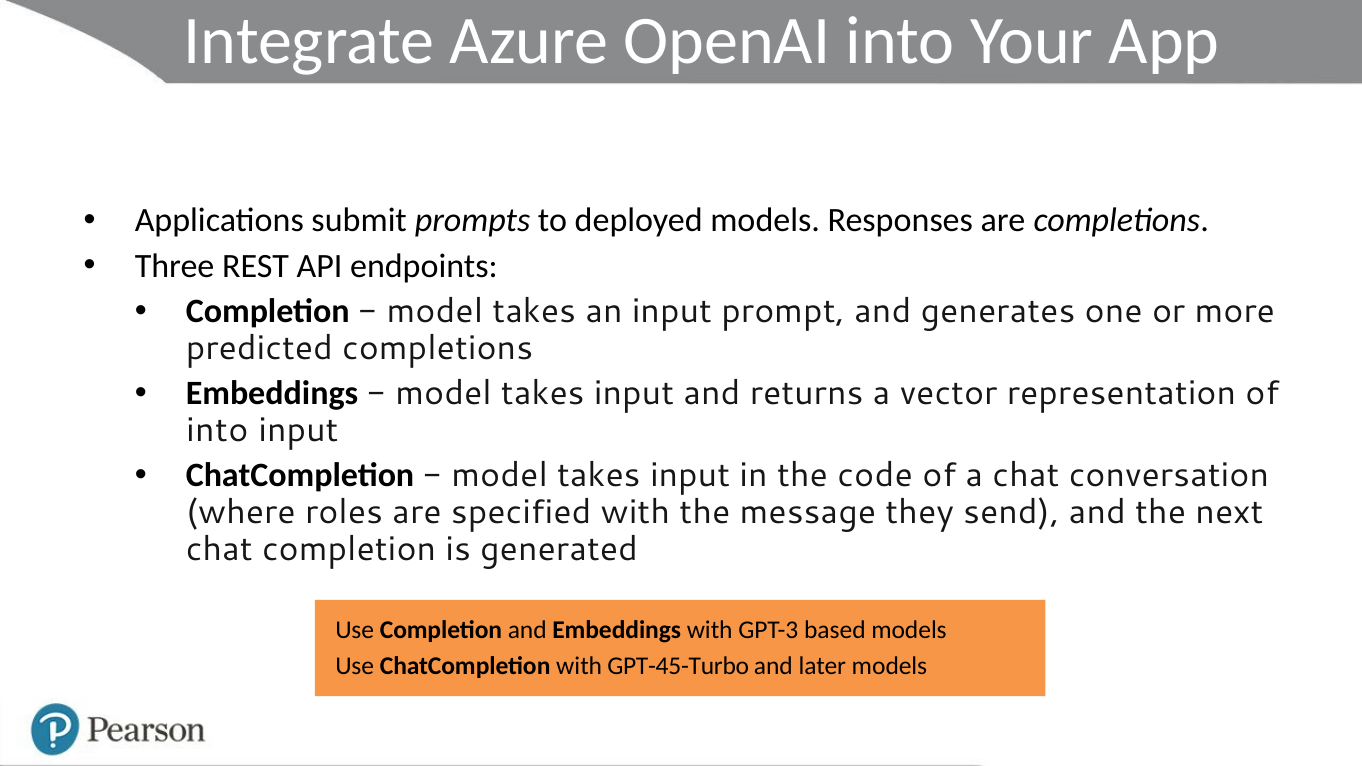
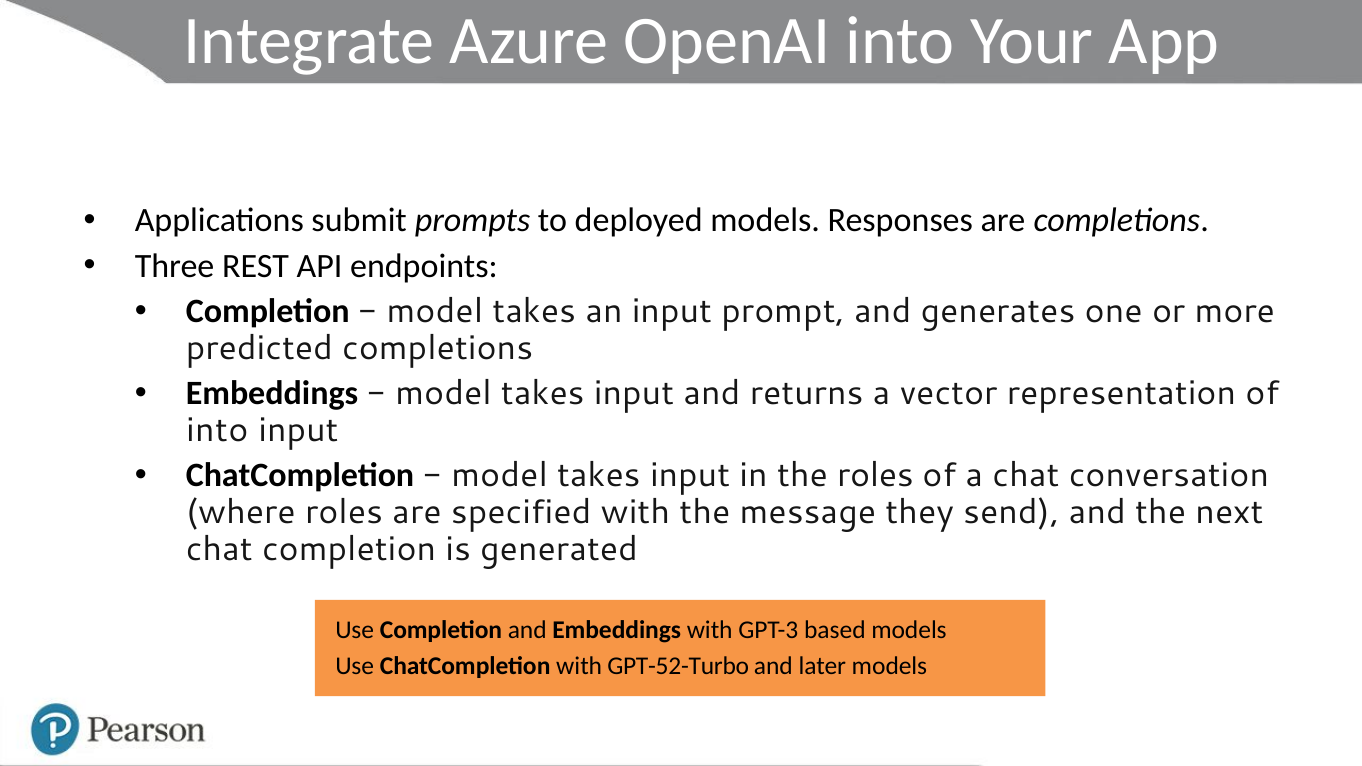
the code: code -> roles
GPT-45-Turbo: GPT-45-Turbo -> GPT-52-Turbo
